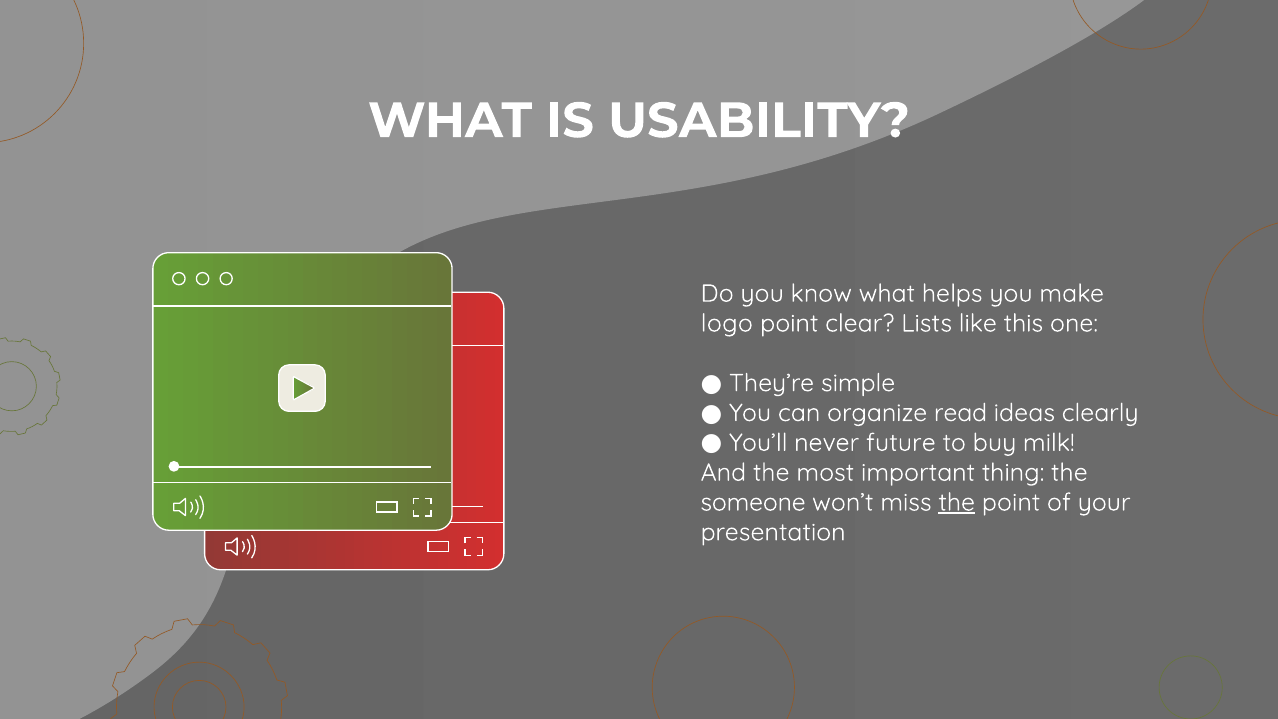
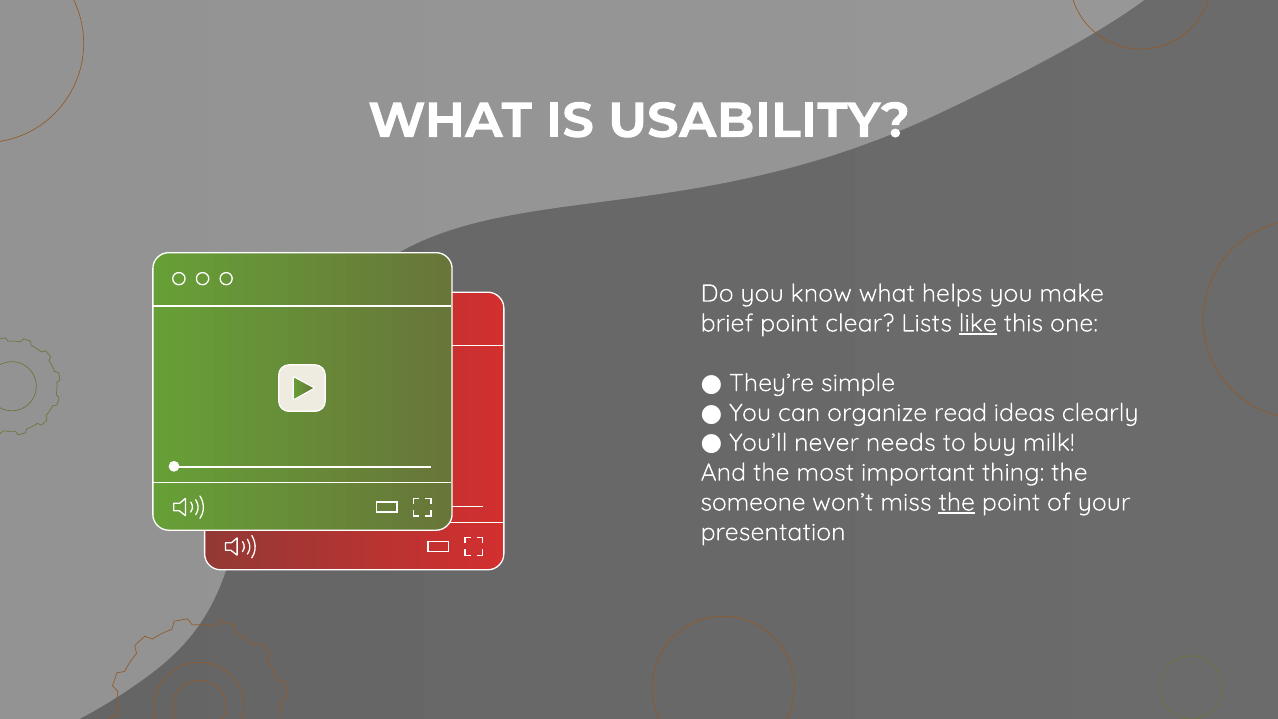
logo: logo -> brief
like underline: none -> present
future: future -> needs
